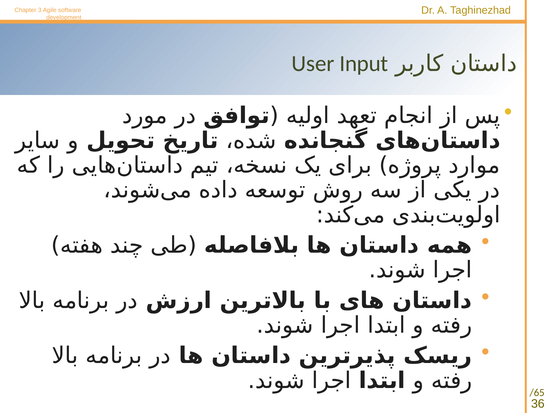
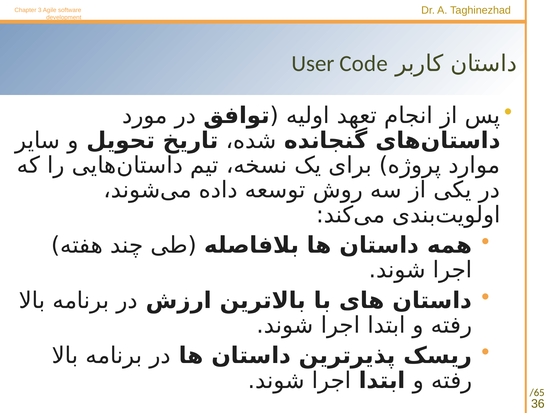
Input: Input -> Code
